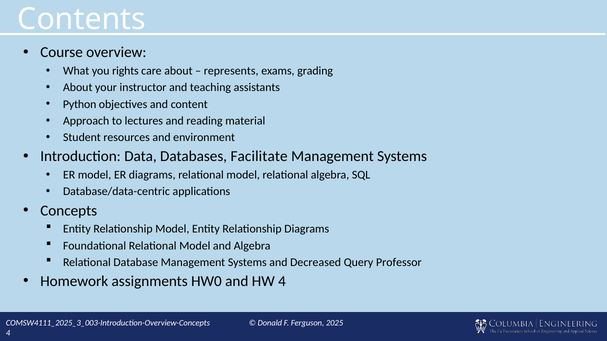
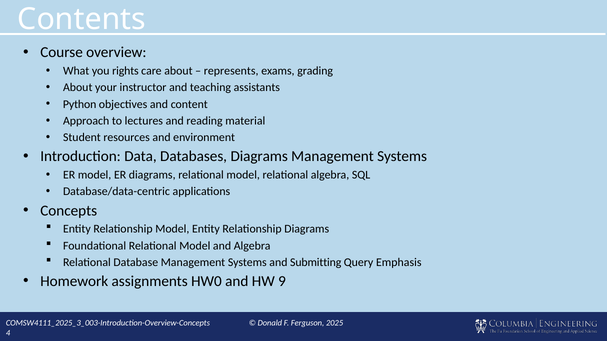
Databases Facilitate: Facilitate -> Diagrams
Decreased: Decreased -> Submitting
Professor: Professor -> Emphasis
HW 4: 4 -> 9
